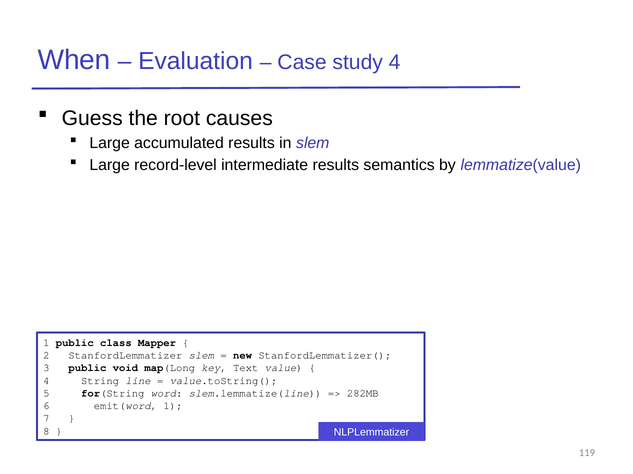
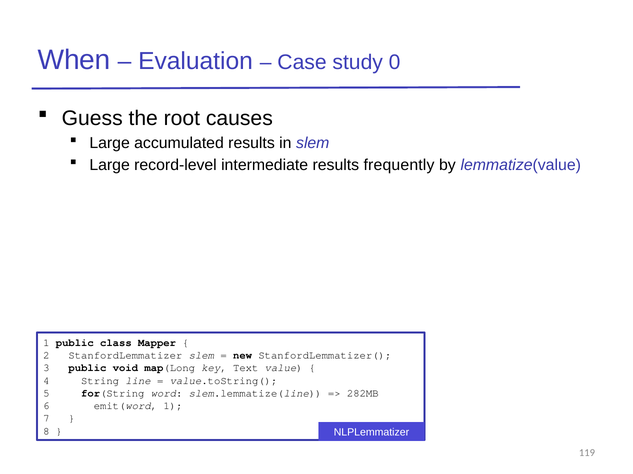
study 4: 4 -> 0
semantics: semantics -> frequently
